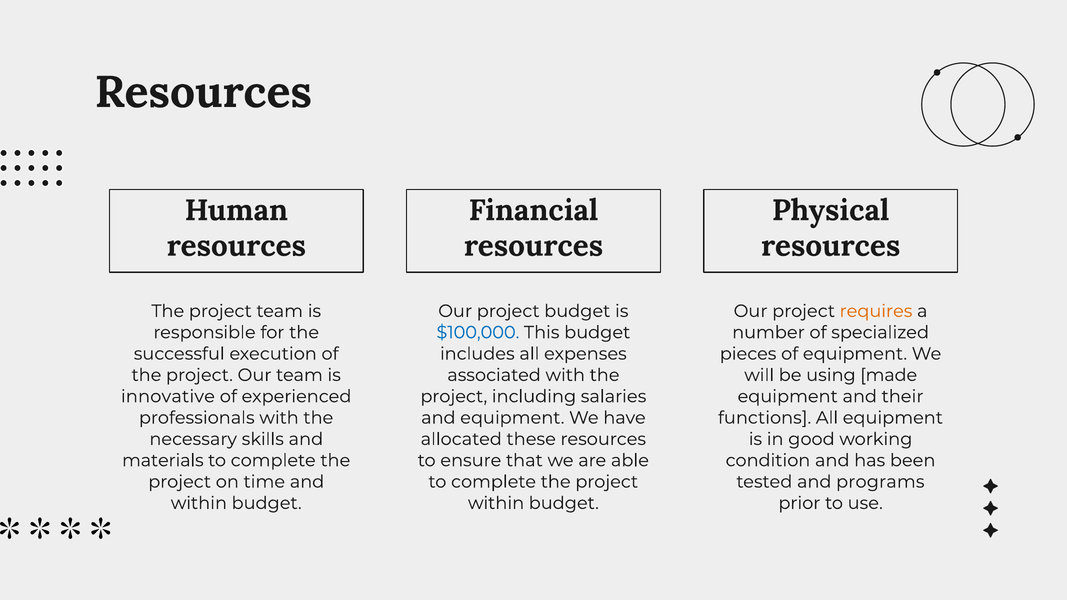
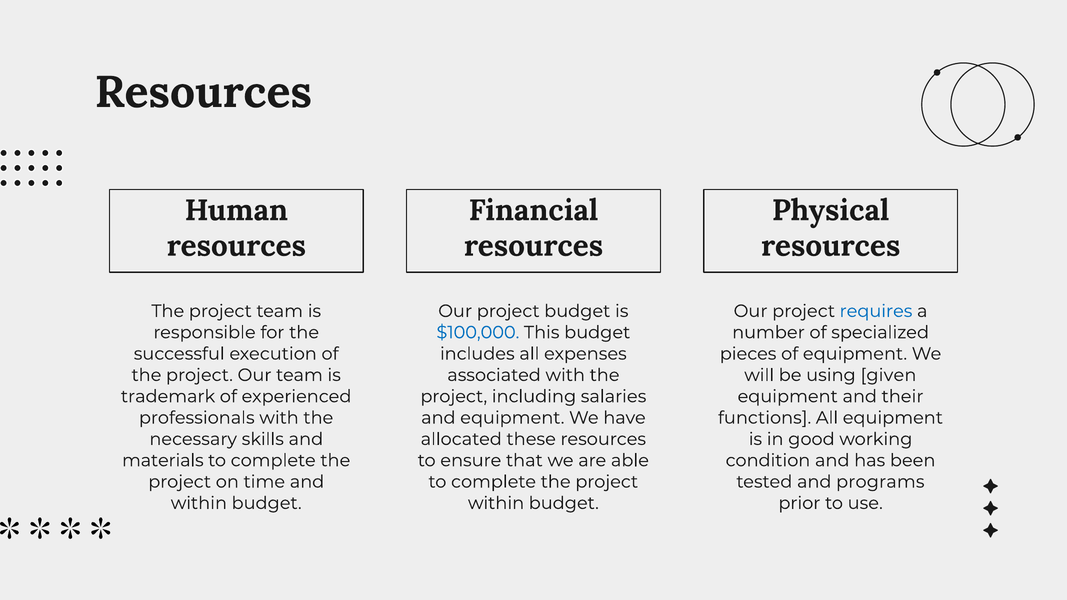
requires colour: orange -> blue
made: made -> given
innovative: innovative -> trademark
